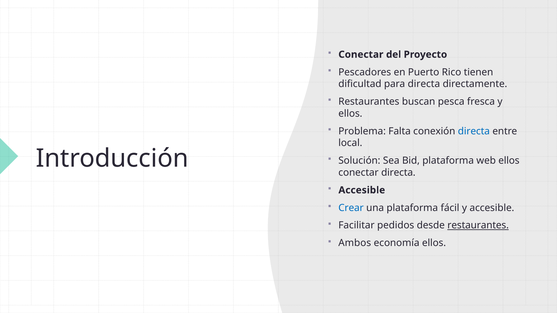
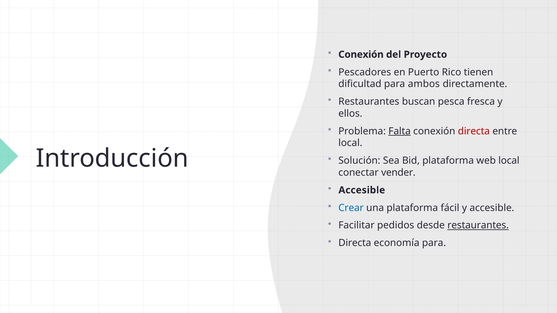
Conectar at (361, 55): Conectar -> Conexión
para directa: directa -> ambos
Falta underline: none -> present
directa at (474, 131) colour: blue -> red
web ellos: ellos -> local
conectar directa: directa -> vender
Ambos at (355, 243): Ambos -> Directa
economía ellos: ellos -> para
